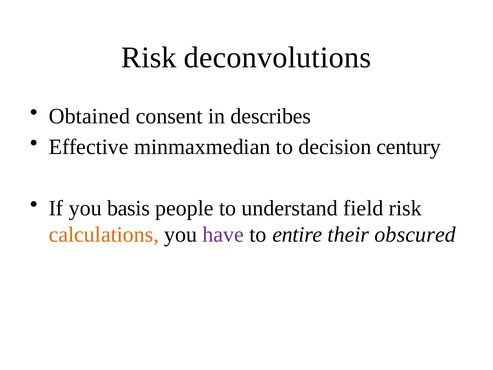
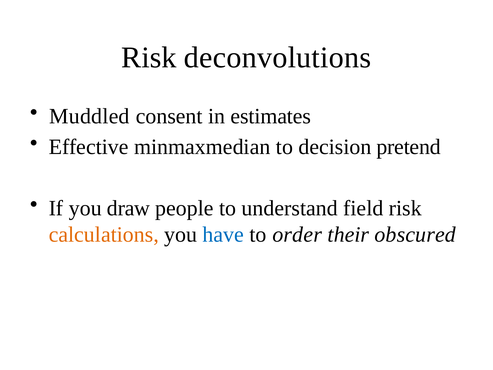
Obtained: Obtained -> Muddled
describes: describes -> estimates
century: century -> pretend
basis: basis -> draw
have colour: purple -> blue
entire: entire -> order
